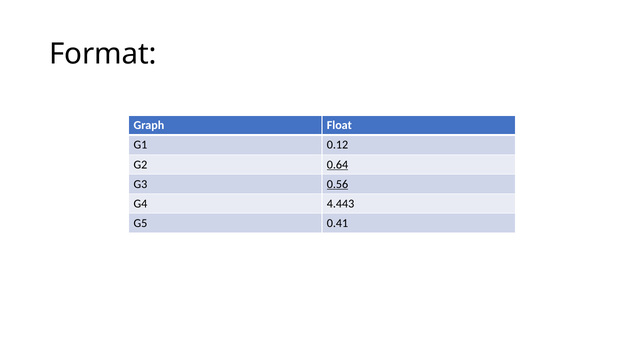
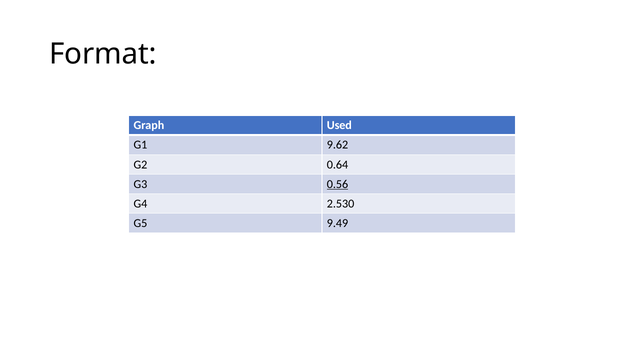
Float: Float -> Used
0.12: 0.12 -> 9.62
0.64 underline: present -> none
4.443: 4.443 -> 2.530
0.41: 0.41 -> 9.49
